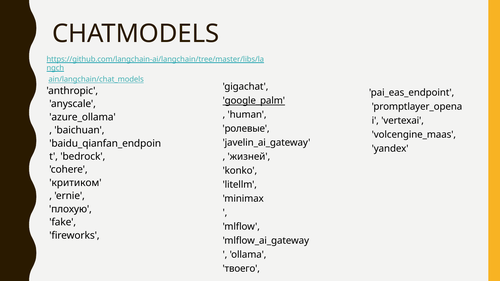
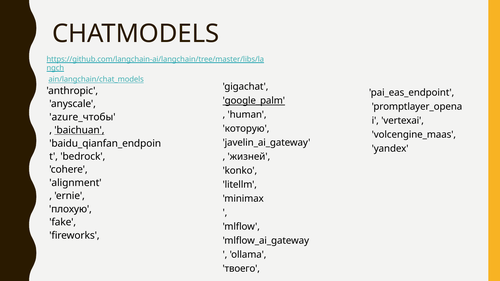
azure_ollama: azure_ollama -> azure_чтобы
ролевые: ролевые -> которую
baichuan underline: none -> present
критиком: критиком -> alignment
